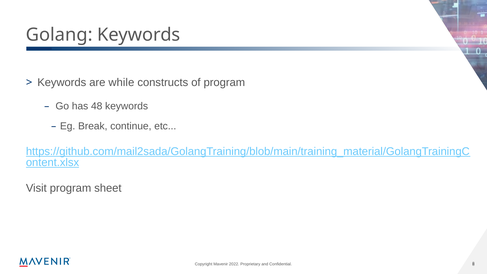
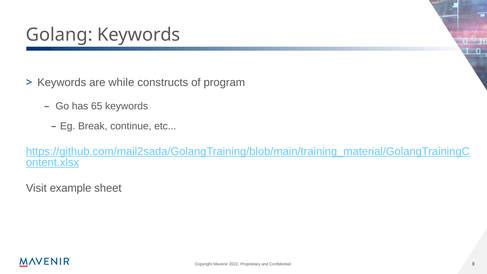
48: 48 -> 65
Visit program: program -> example
